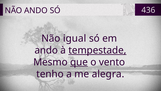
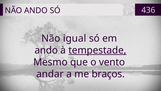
que underline: present -> none
tenho: tenho -> andar
alegra: alegra -> braços
